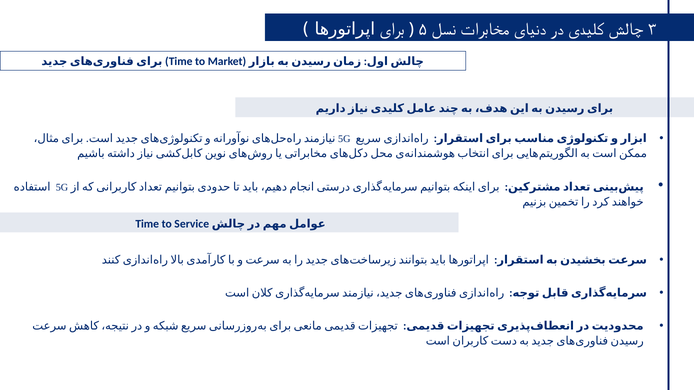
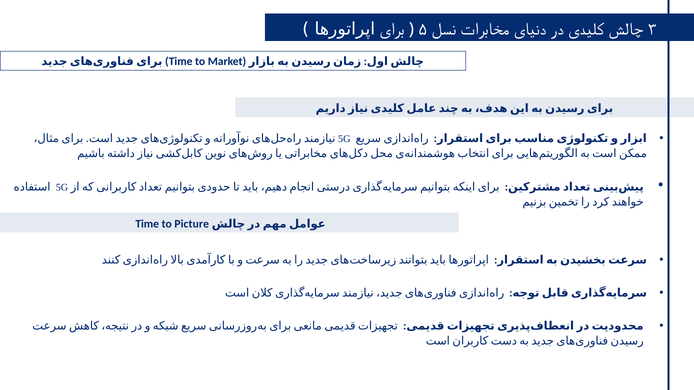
Service: Service -> Picture
